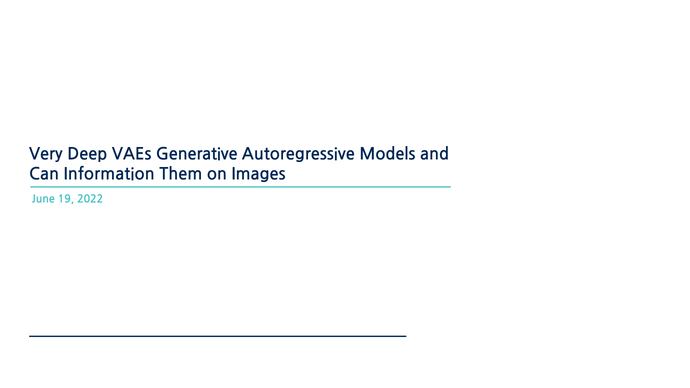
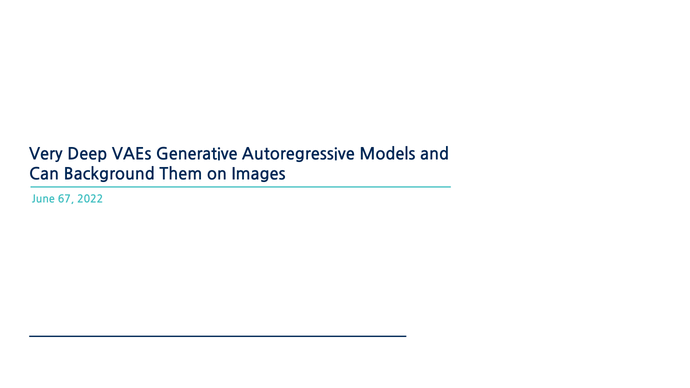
Information: Information -> Background
19: 19 -> 67
